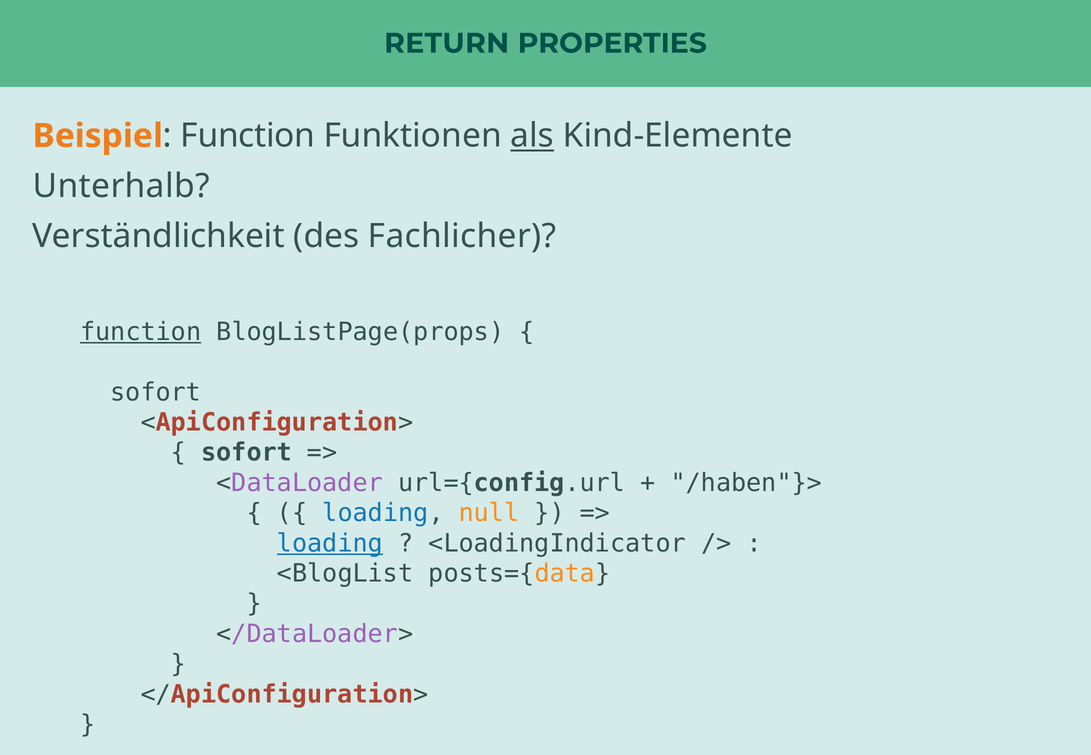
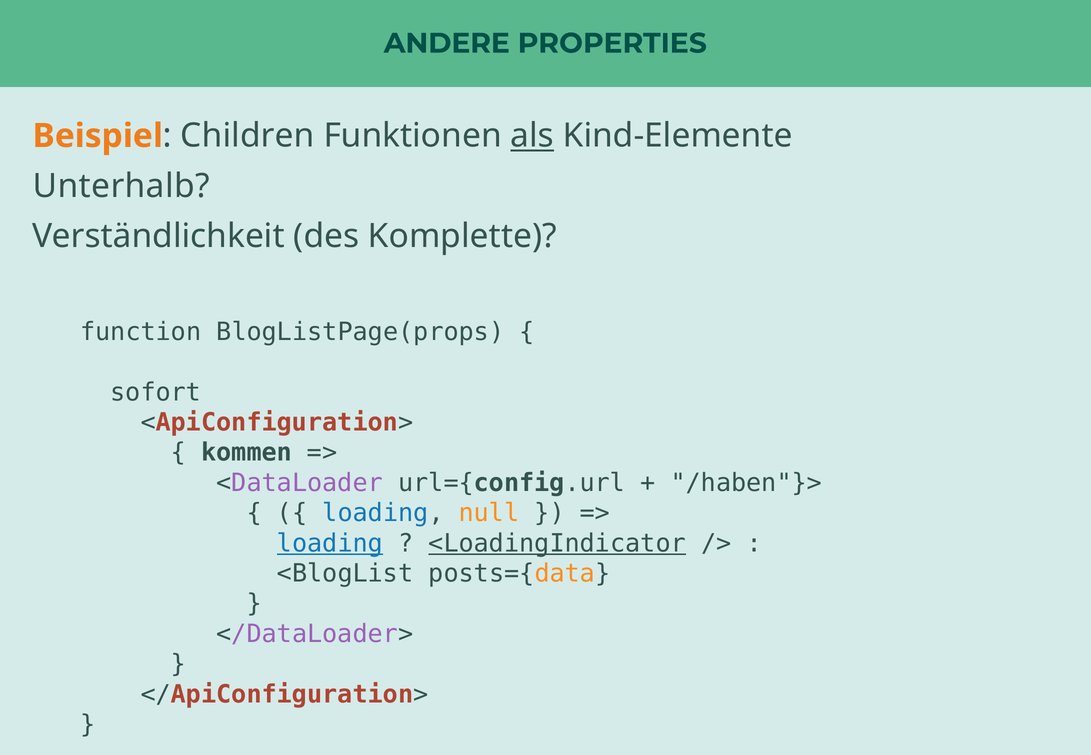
RETURN: RETURN -> ANDERE
Function at (248, 136): Function -> Children
Fachlicher: Fachlicher -> Komplette
function at (141, 332) underline: present -> none
sofort at (247, 453): sofort -> kommen
<LoadingIndicator underline: none -> present
